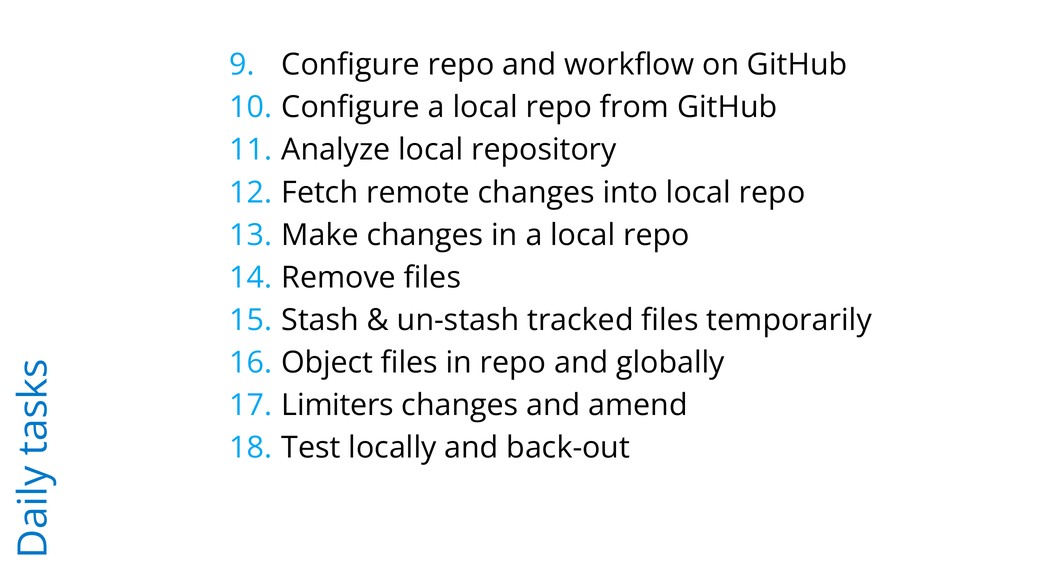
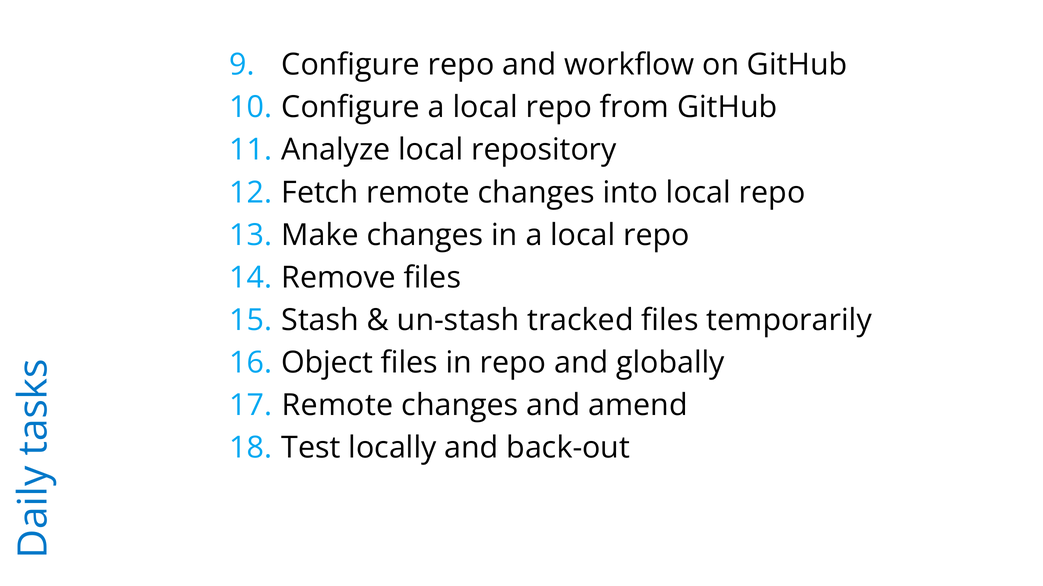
Limiters at (338, 406): Limiters -> Remote
